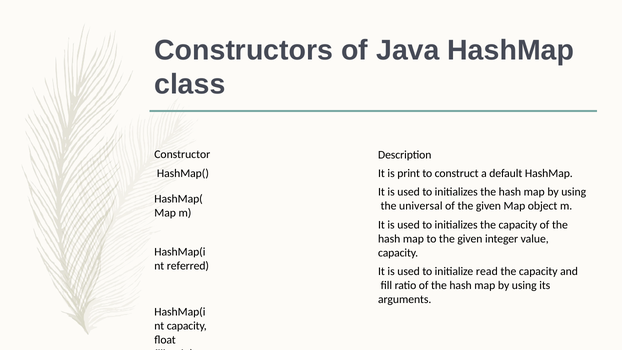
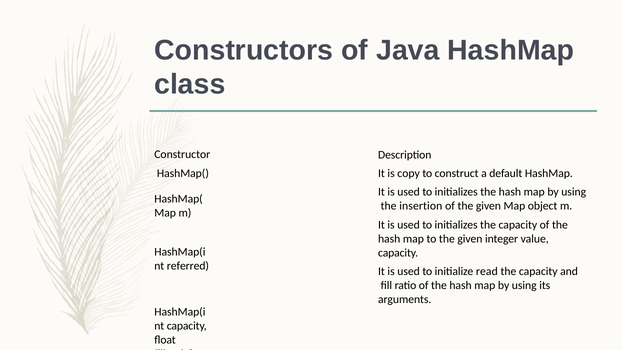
print: print -> copy
universal: universal -> insertion
